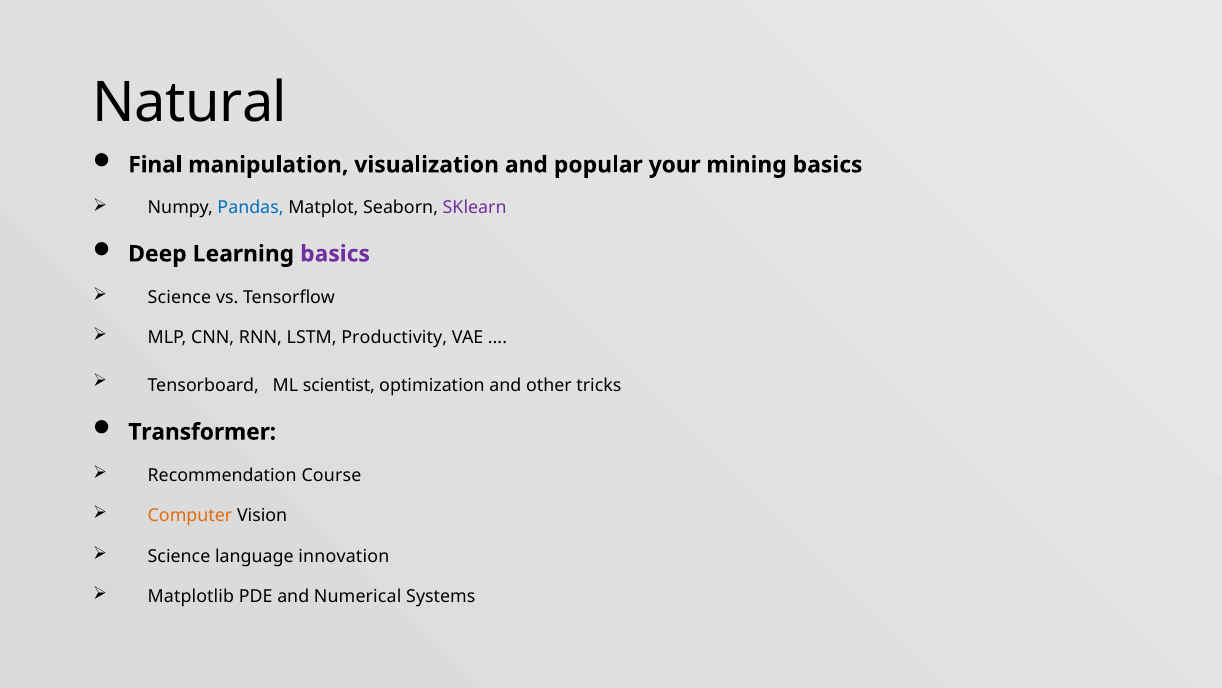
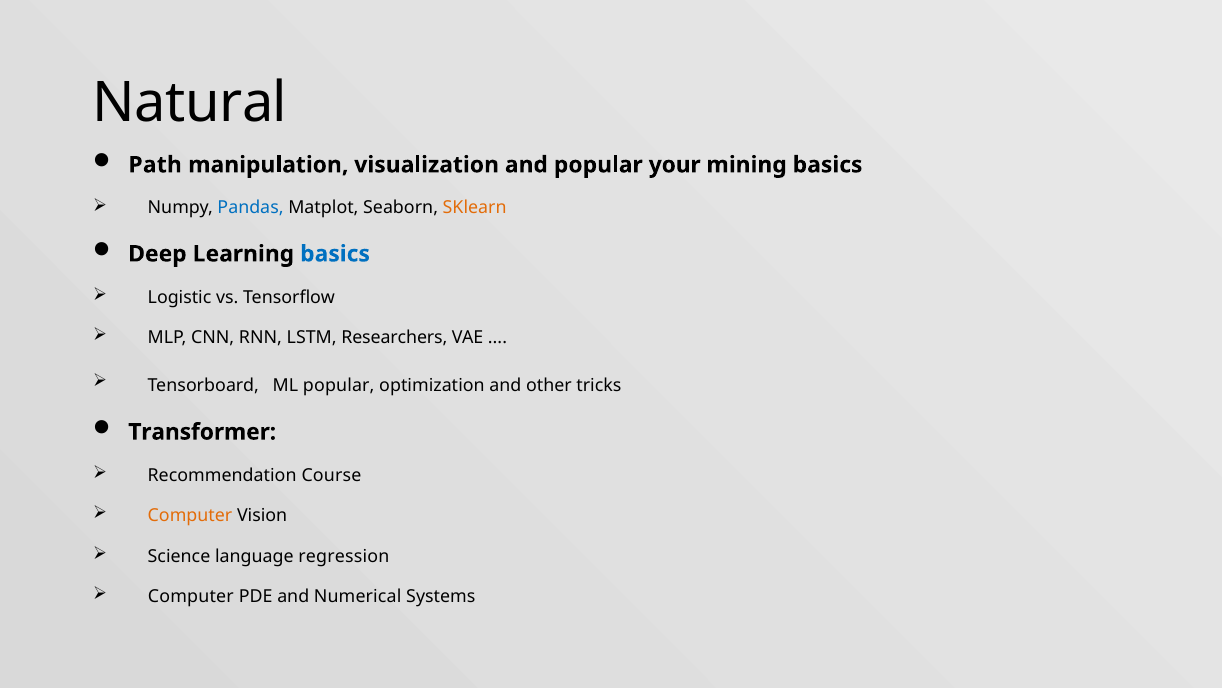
Final: Final -> Path
SKlearn colour: purple -> orange
basics at (335, 254) colour: purple -> blue
Science at (179, 297): Science -> Logistic
Productivity: Productivity -> Researchers
ML scientist: scientist -> popular
innovation: innovation -> regression
Matplotlib at (191, 596): Matplotlib -> Computer
